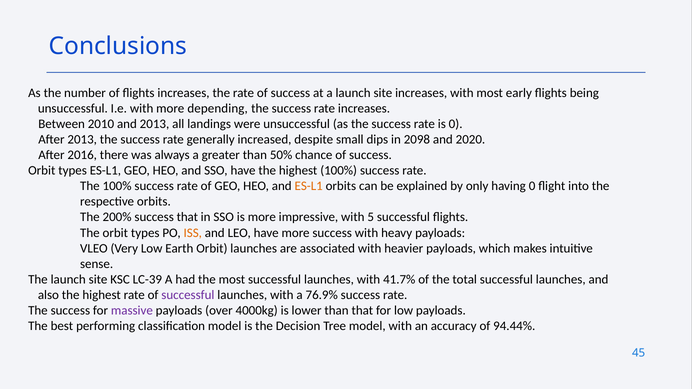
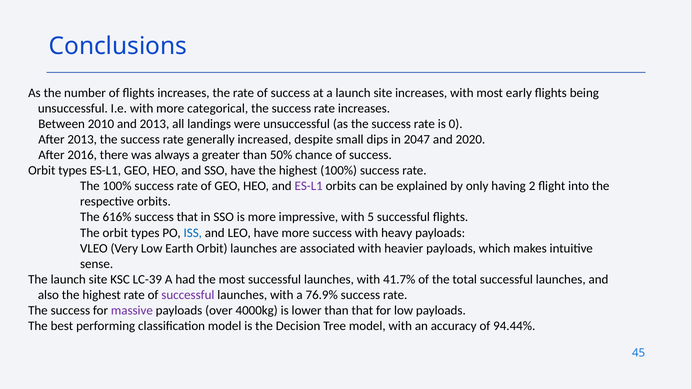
depending: depending -> categorical
2098: 2098 -> 2047
ES-L1 at (309, 186) colour: orange -> purple
having 0: 0 -> 2
200%: 200% -> 616%
ISS colour: orange -> blue
